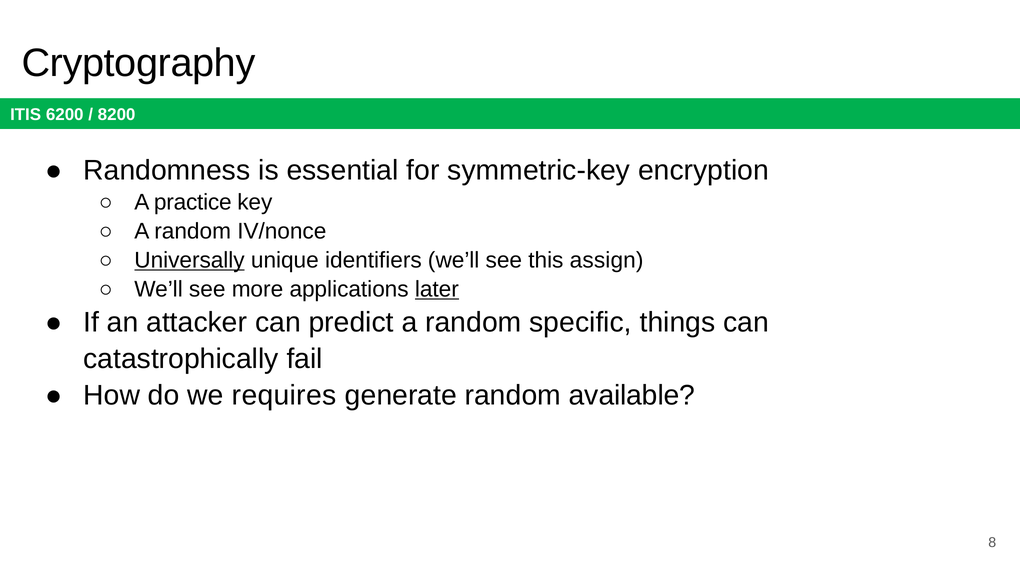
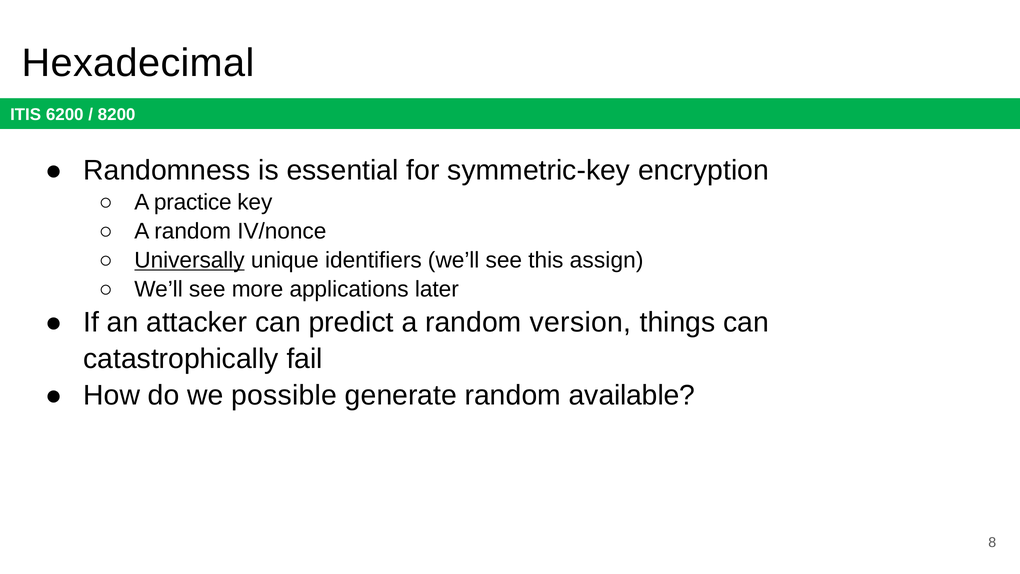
Cryptography: Cryptography -> Hexadecimal
later underline: present -> none
specific: specific -> version
requires: requires -> possible
